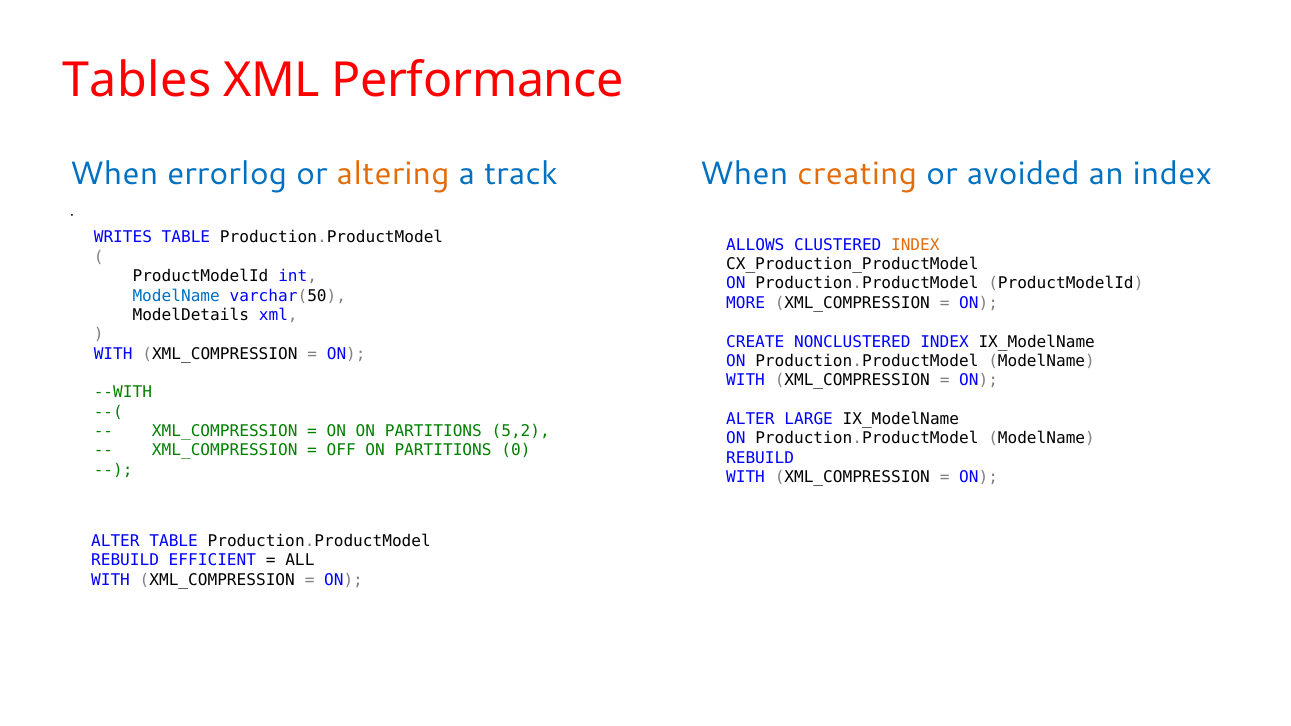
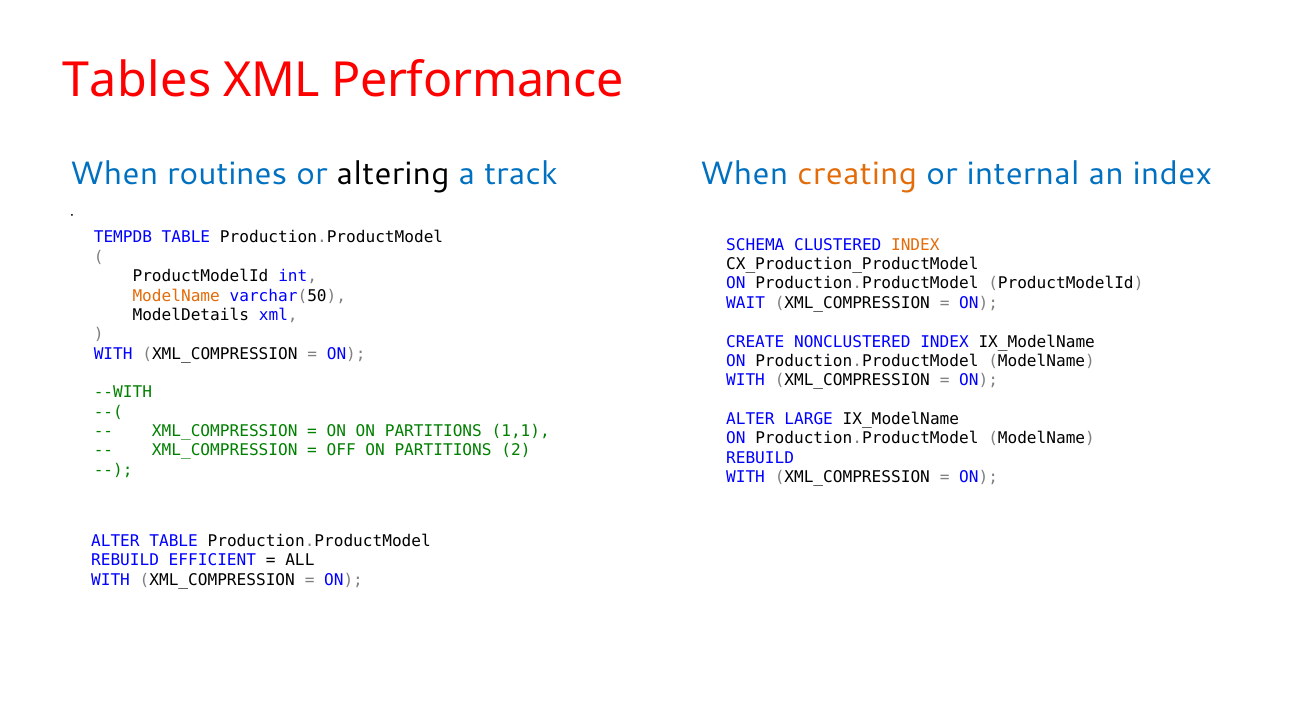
errorlog: errorlog -> routines
altering colour: orange -> black
avoided: avoided -> internal
WRITES: WRITES -> TEMPDB
ALLOWS: ALLOWS -> SCHEMA
ModelName at (176, 296) colour: blue -> orange
MORE: MORE -> WAIT
5,2: 5,2 -> 1,1
0: 0 -> 2
